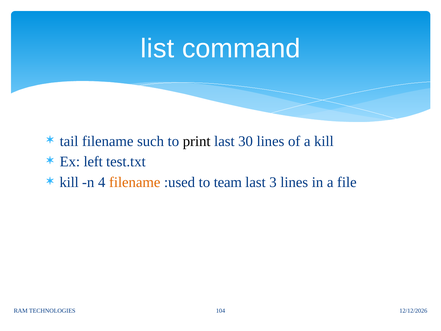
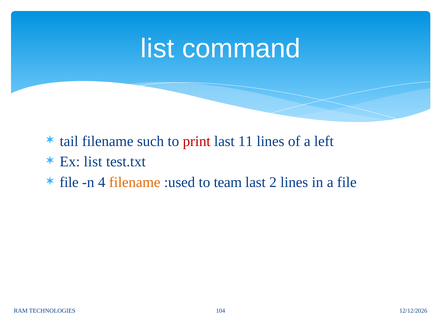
print colour: black -> red
30: 30 -> 11
a kill: kill -> left
Ex left: left -> list
kill at (69, 182): kill -> file
3: 3 -> 2
